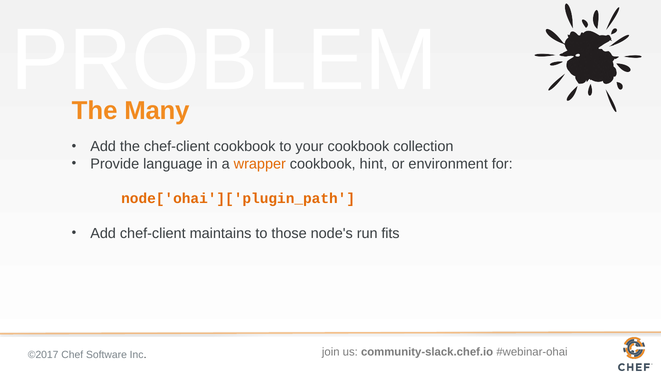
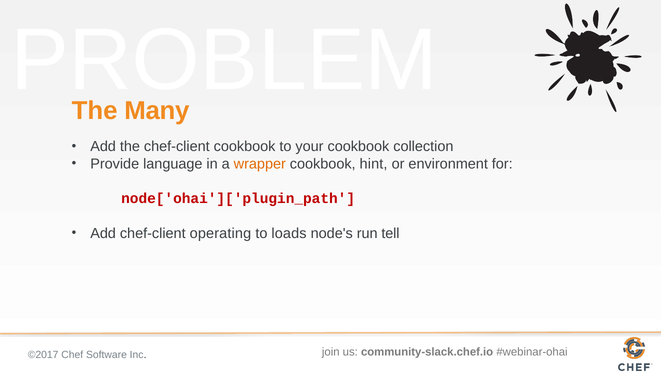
node['ohai']['plugin_path colour: orange -> red
maintains: maintains -> operating
those: those -> loads
fits: fits -> tell
